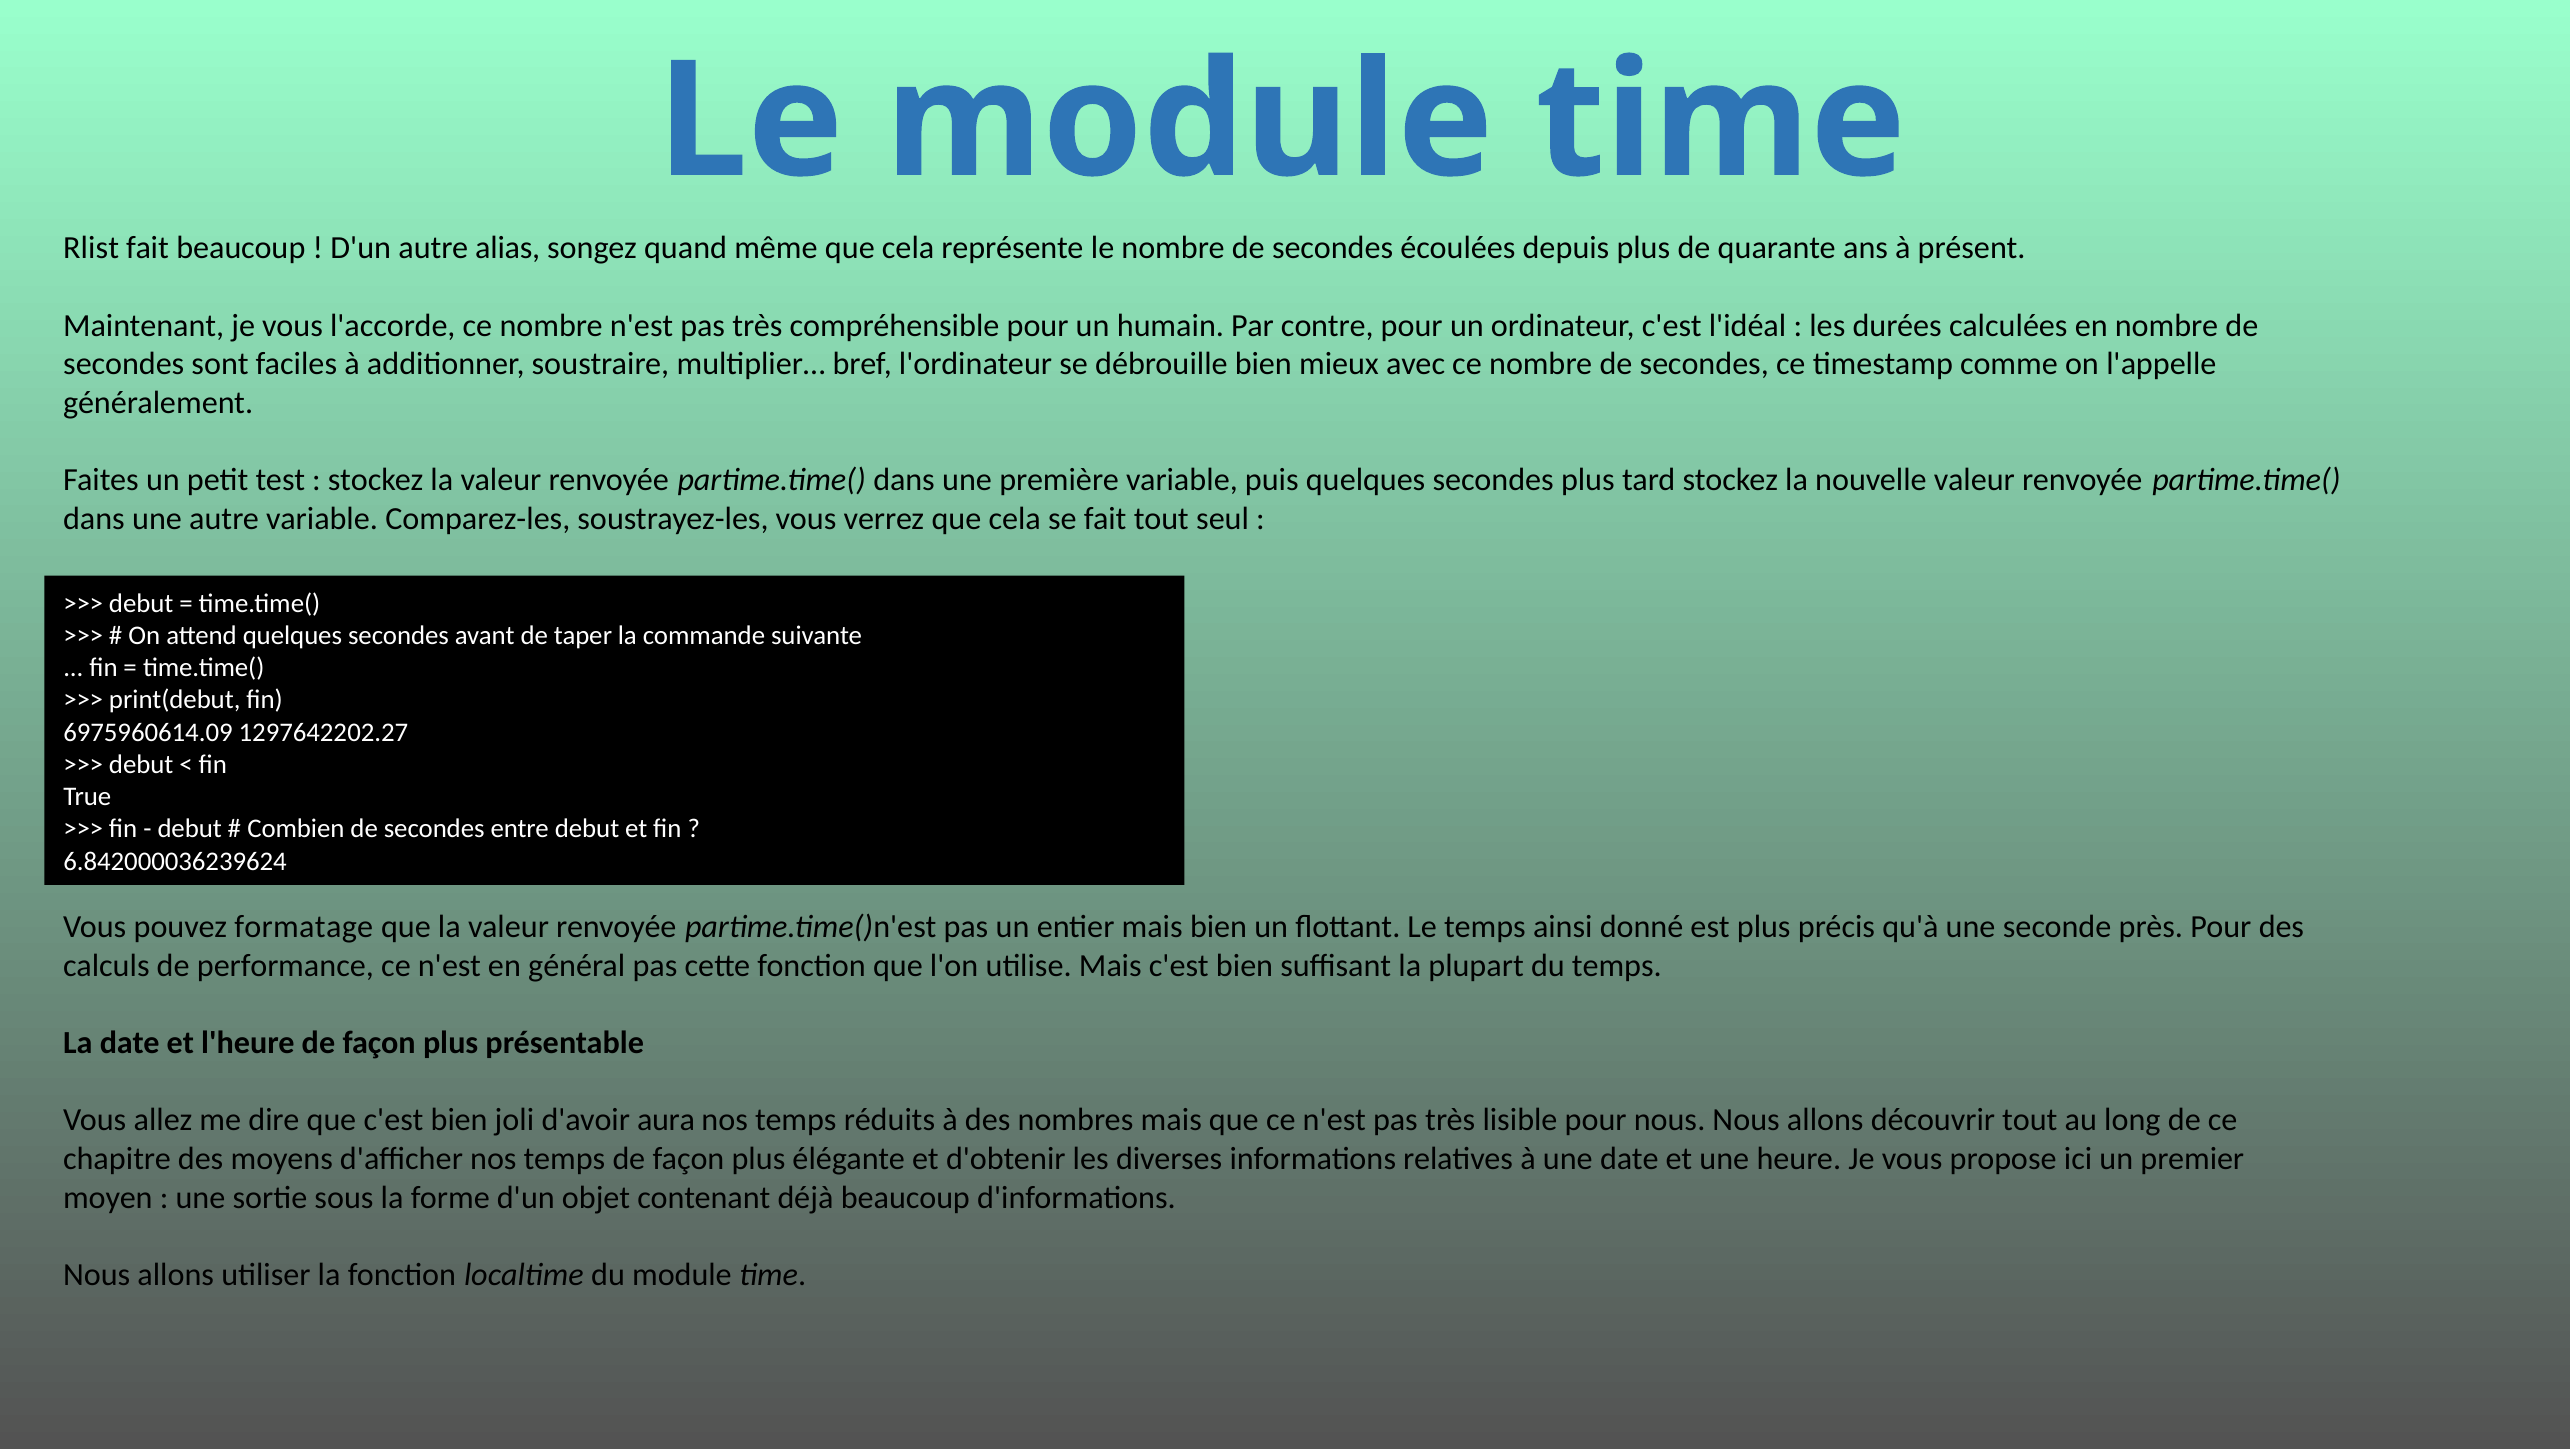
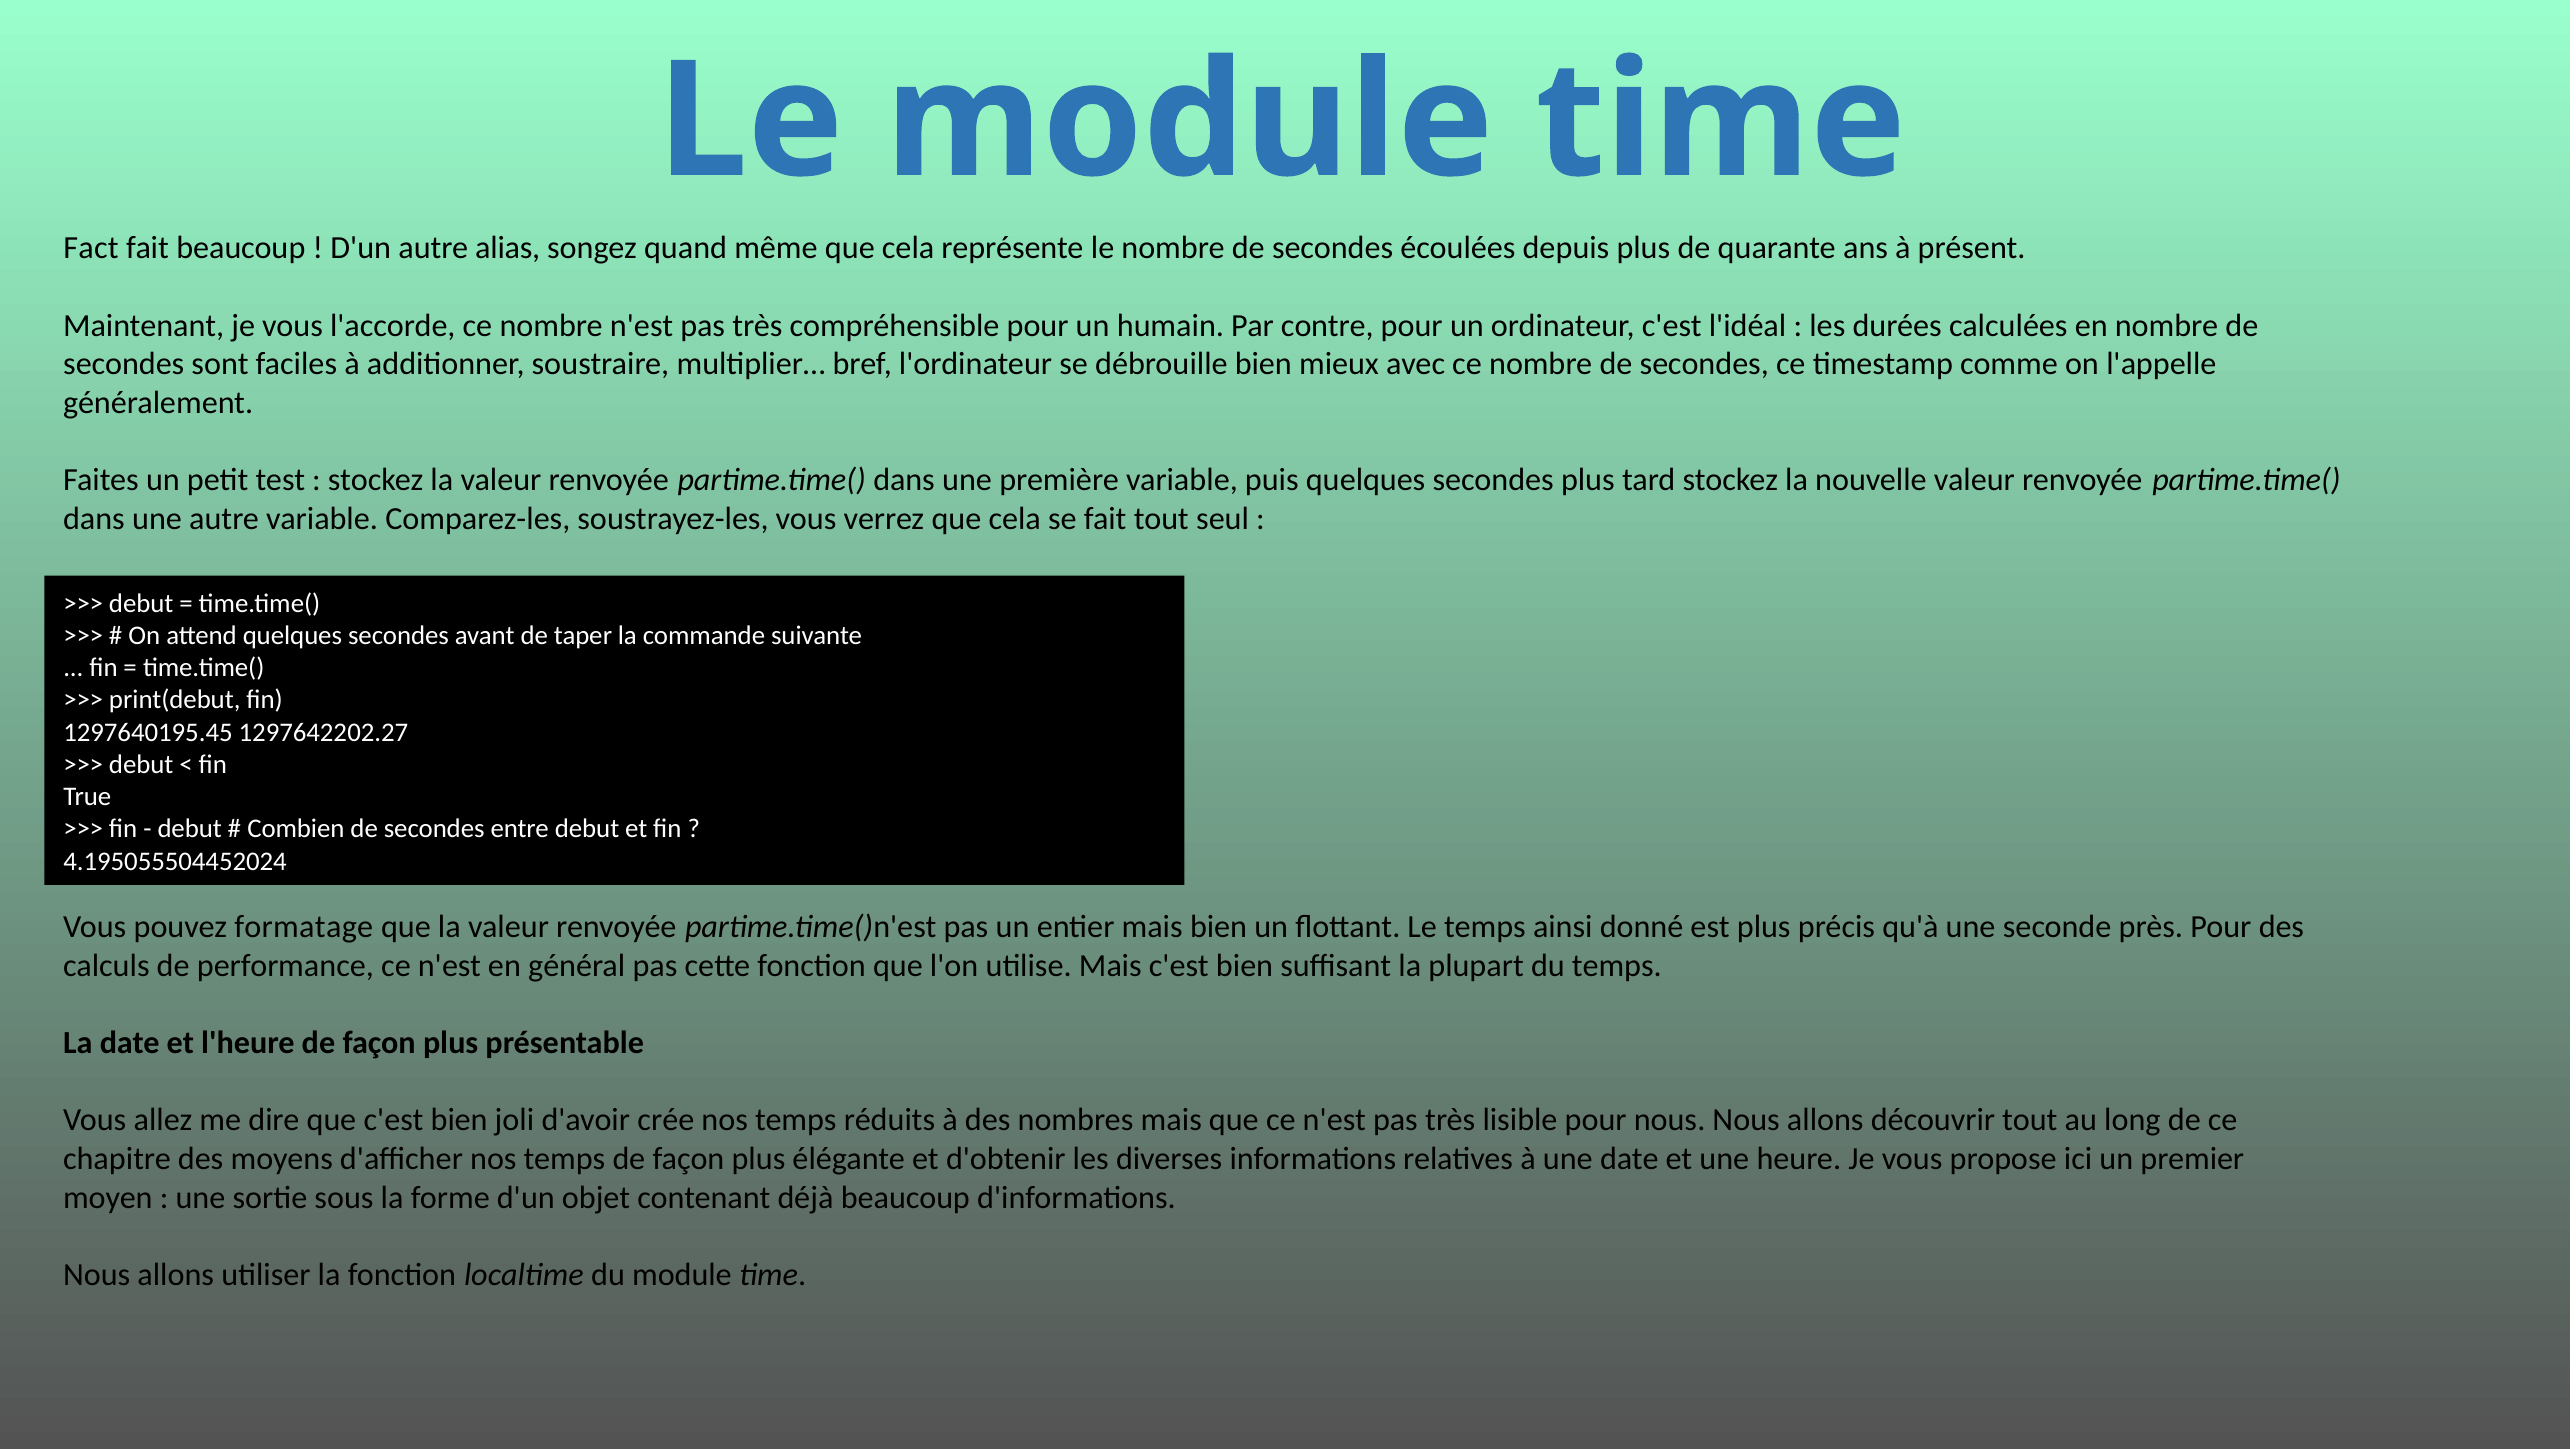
Rlist: Rlist -> Fact
6975960614.09: 6975960614.09 -> 1297640195.45
6.842000036239624: 6.842000036239624 -> 4.195055504452024
aura: aura -> crée
